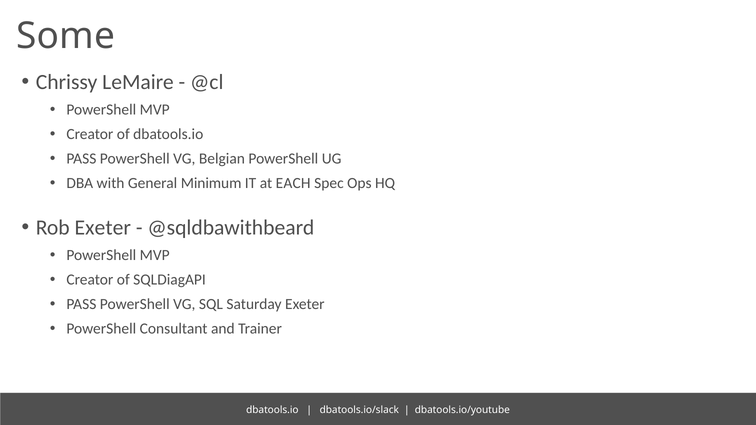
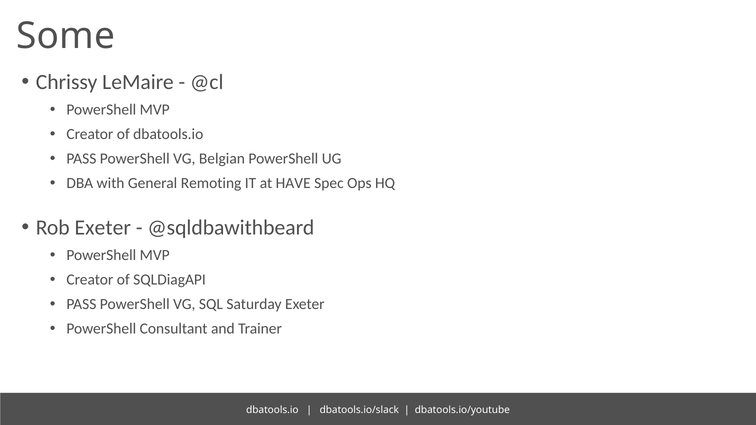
Minimum: Minimum -> Remoting
EACH: EACH -> HAVE
